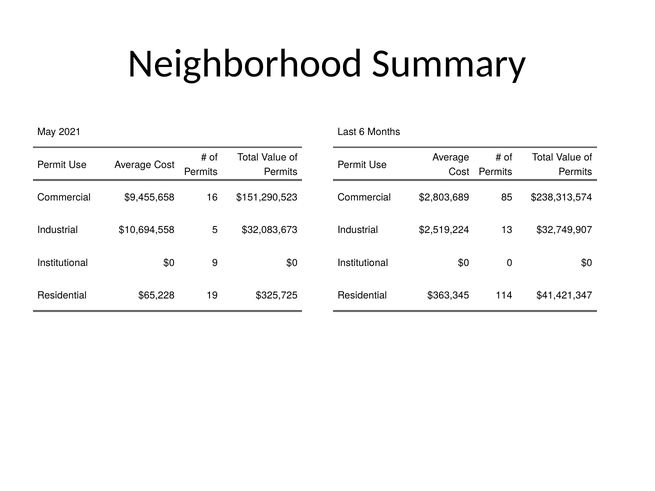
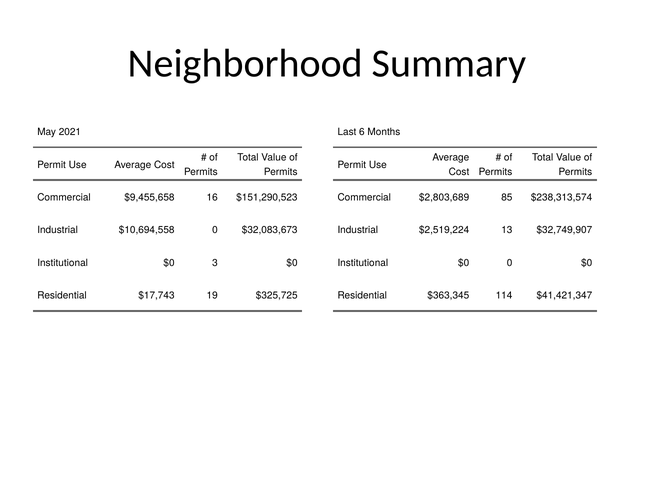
$10,694,558 5: 5 -> 0
9: 9 -> 3
$65,228: $65,228 -> $17,743
